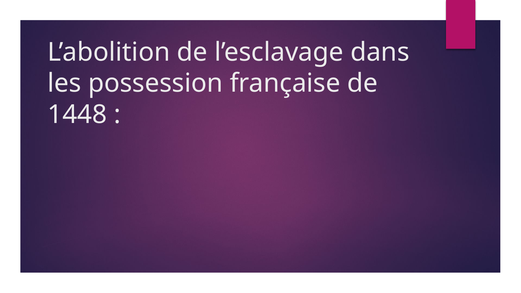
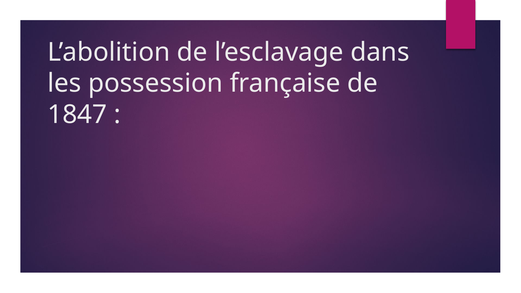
1448: 1448 -> 1847
